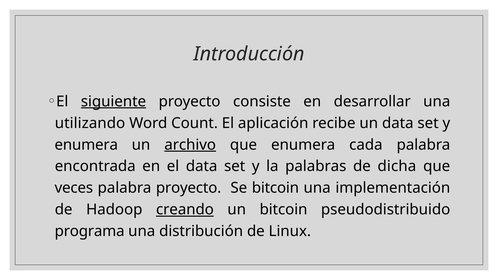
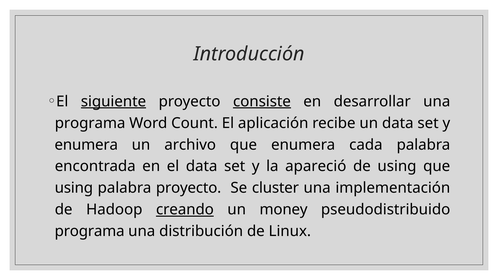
consiste underline: none -> present
utilizando at (90, 123): utilizando -> programa
archivo underline: present -> none
palabras: palabras -> apareció
de dicha: dicha -> using
veces at (74, 188): veces -> using
Se bitcoin: bitcoin -> cluster
un bitcoin: bitcoin -> money
